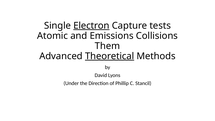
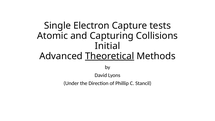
Electron underline: present -> none
Emissions: Emissions -> Capturing
Them: Them -> Initial
